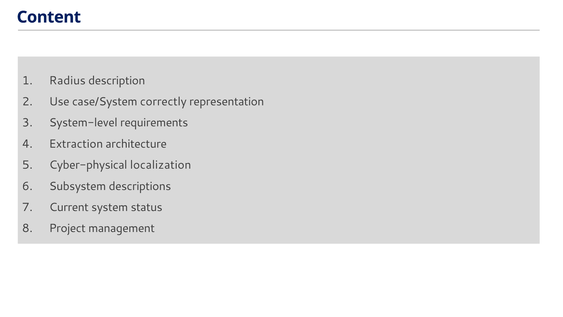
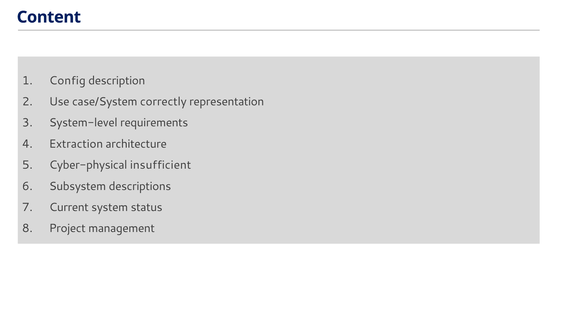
Radius: Radius -> Config
localization: localization -> insufficient
